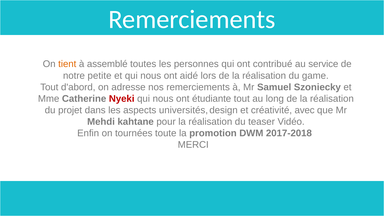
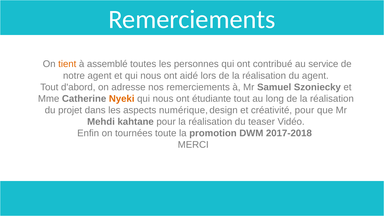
notre petite: petite -> agent
du game: game -> agent
Nyeki colour: red -> orange
universités: universités -> numérique
créativité avec: avec -> pour
